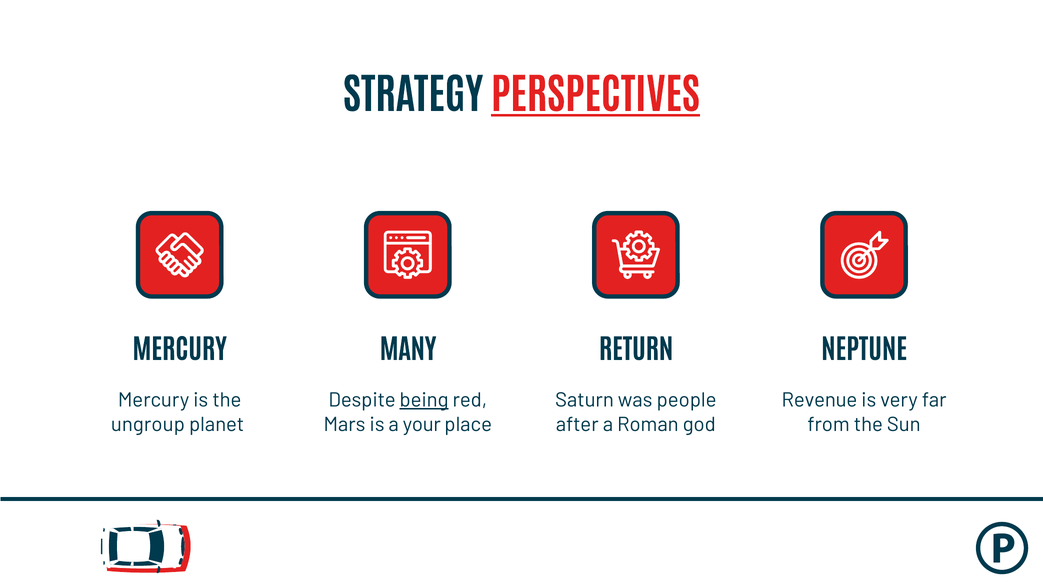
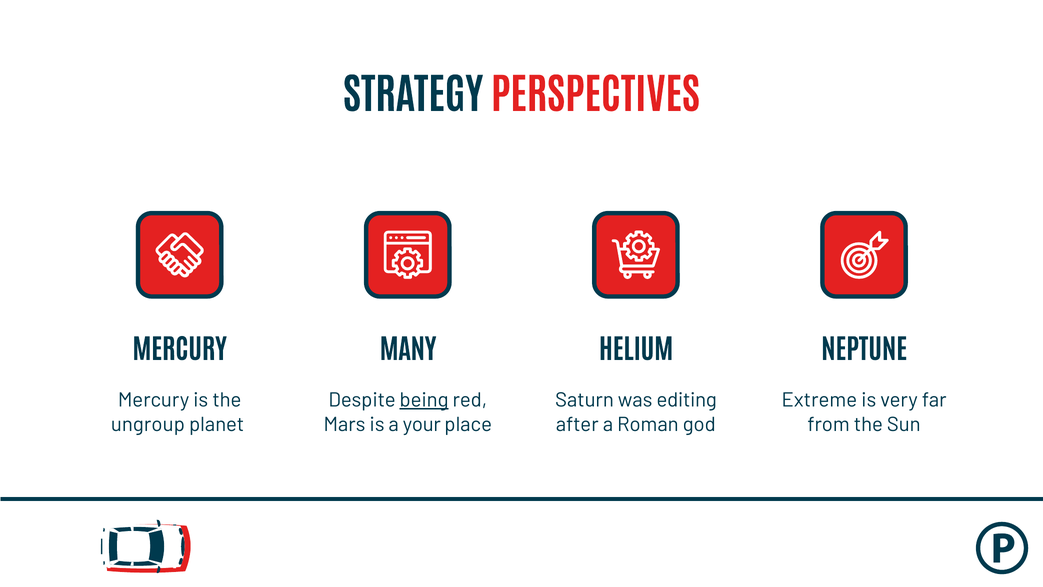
PERSPECTIVES underline: present -> none
RETURN: RETURN -> HELIUM
people: people -> editing
Revenue: Revenue -> Extreme
